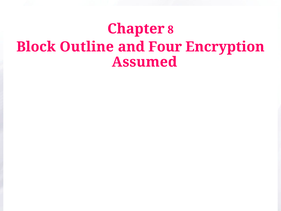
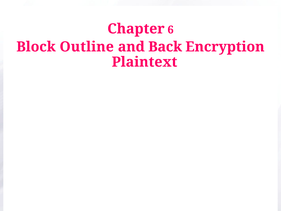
8: 8 -> 6
Four: Four -> Back
Assumed: Assumed -> Plaintext
